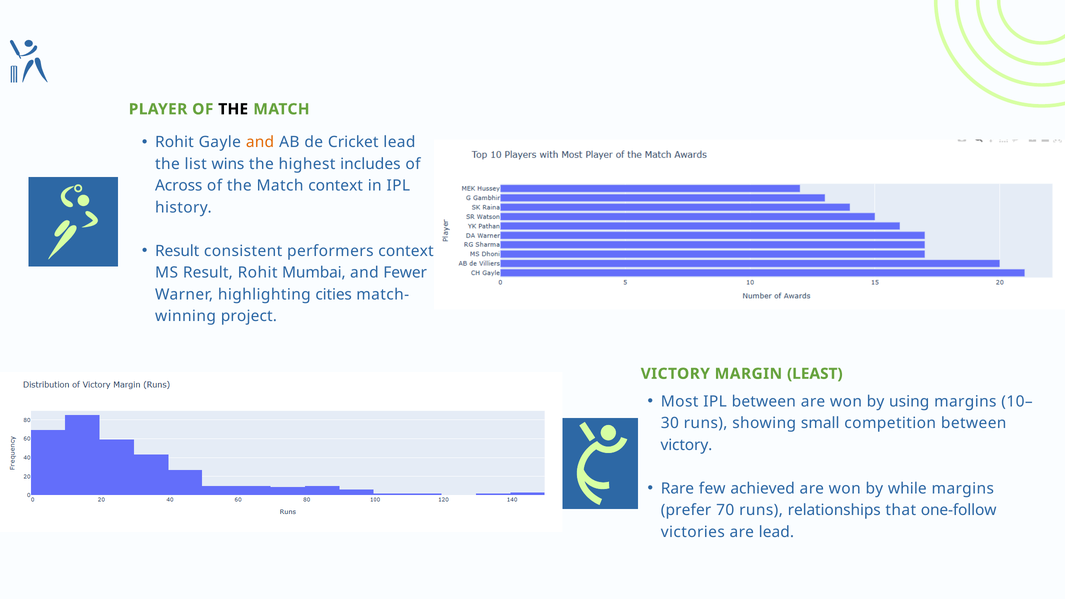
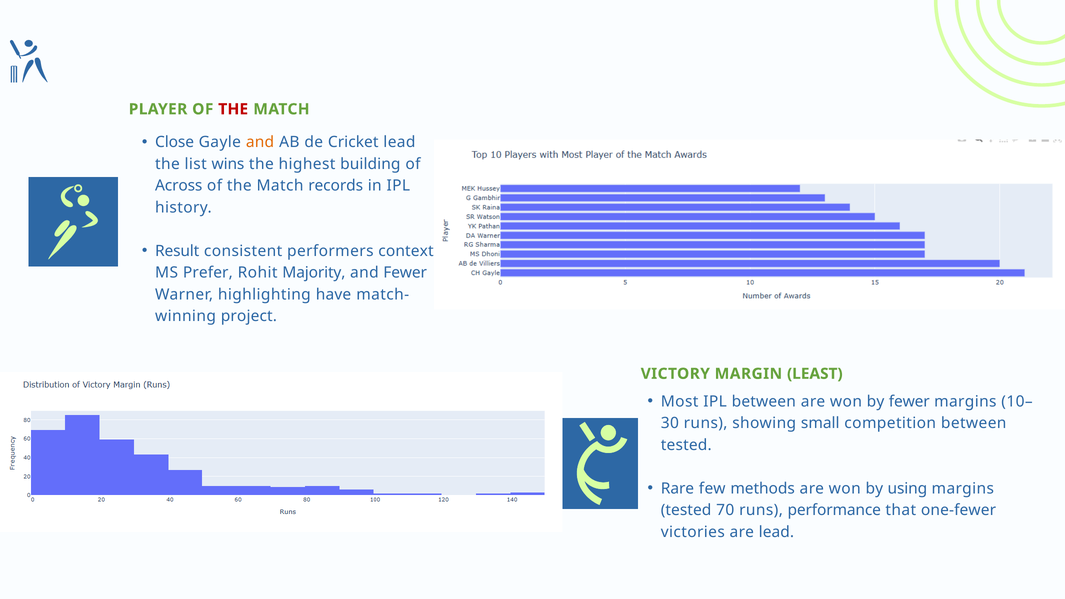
THE at (233, 109) colour: black -> red
Rohit at (174, 142): Rohit -> Close
includes: includes -> building
Match context: context -> records
MS Result: Result -> Prefer
Mumbai: Mumbai -> Majority
cities: cities -> have
by using: using -> fewer
victory at (686, 445): victory -> tested
achieved: achieved -> methods
while: while -> using
prefer at (686, 510): prefer -> tested
relationships: relationships -> performance
one-follow: one-follow -> one-fewer
